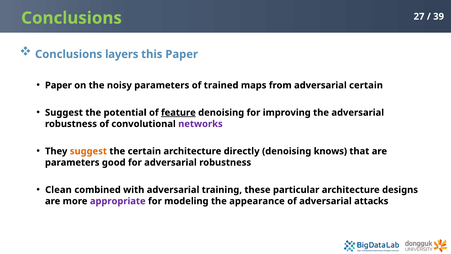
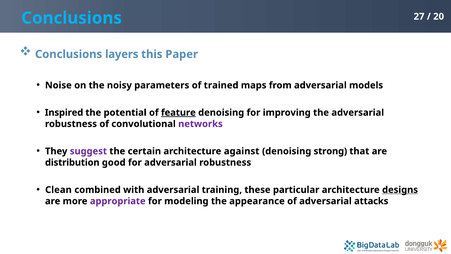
39: 39 -> 20
Conclusions at (72, 18) colour: light green -> light blue
Paper at (58, 85): Paper -> Noise
adversarial certain: certain -> models
Suggest at (64, 112): Suggest -> Inspired
suggest at (88, 151) colour: orange -> purple
directly: directly -> against
knows: knows -> strong
parameters at (72, 162): parameters -> distribution
designs underline: none -> present
